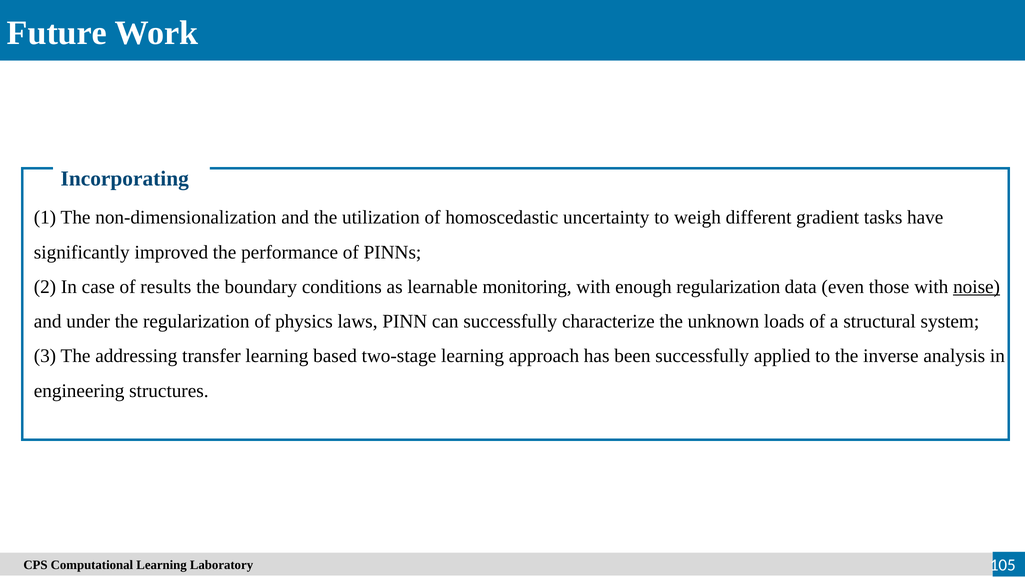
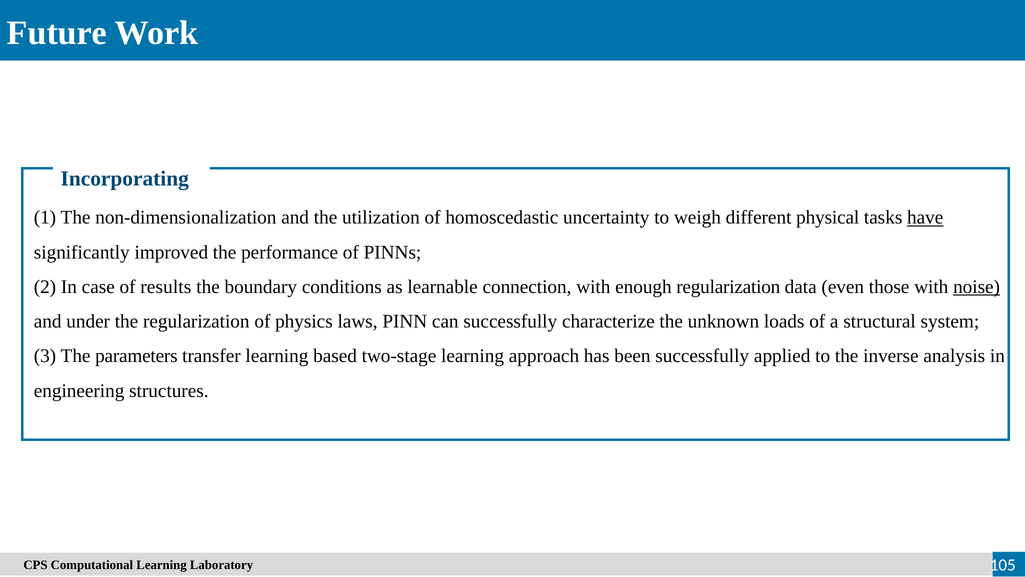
gradient: gradient -> physical
have underline: none -> present
monitoring: monitoring -> connection
addressing: addressing -> parameters
